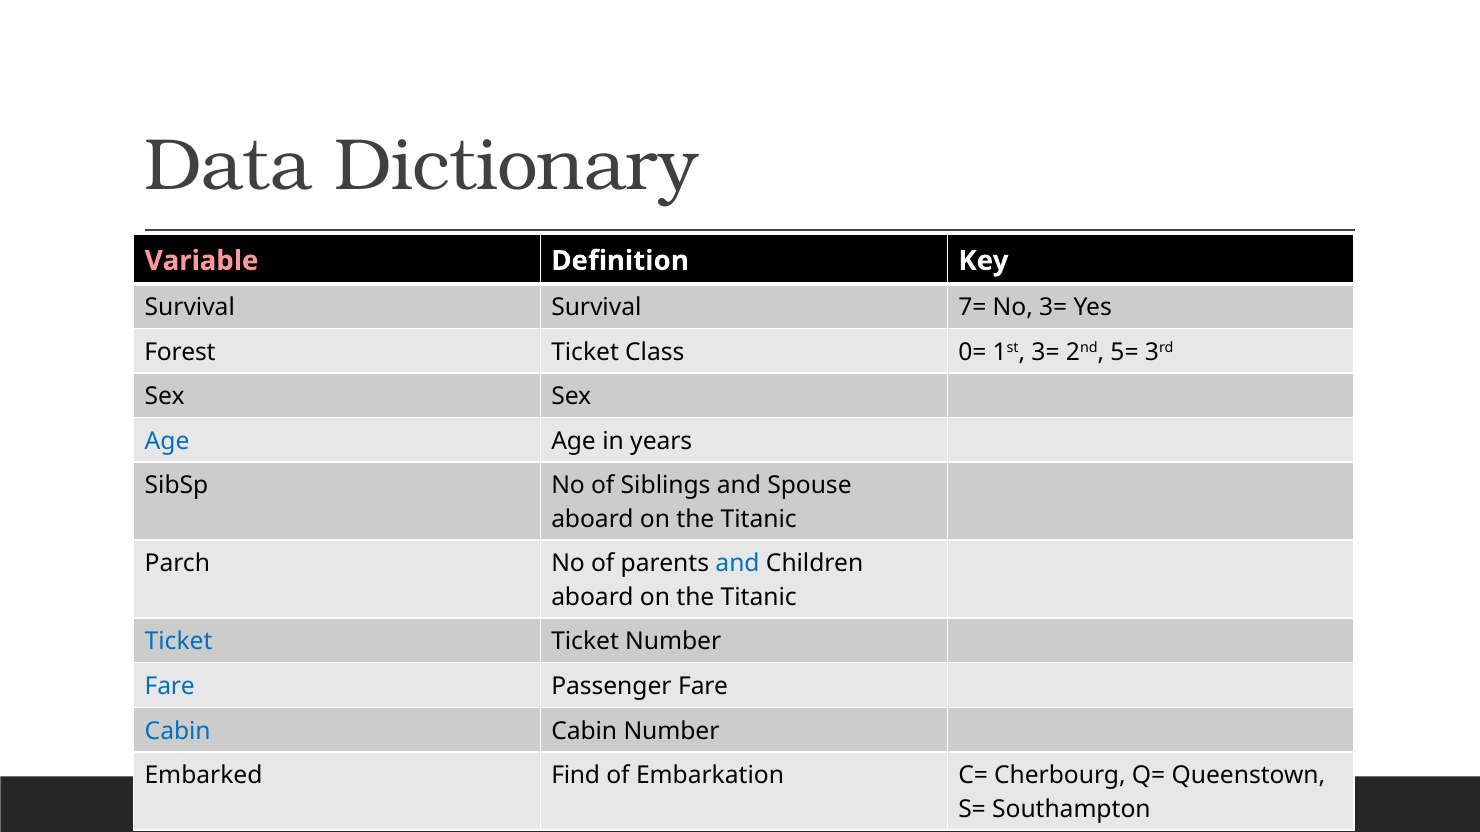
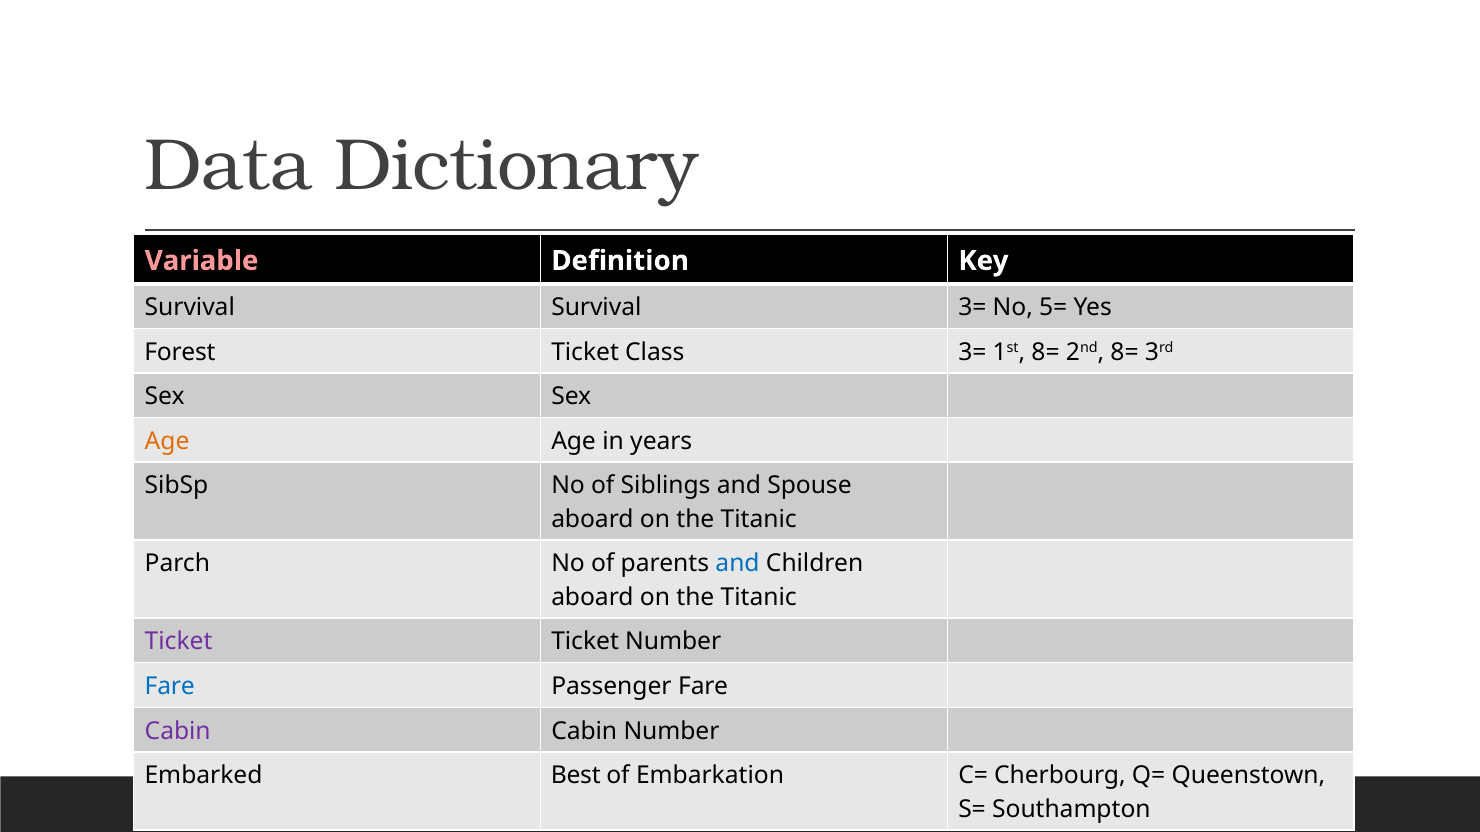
Survival 7=: 7= -> 3=
No 3=: 3= -> 5=
Class 0=: 0= -> 3=
1st 3=: 3= -> 8=
2nd 5=: 5= -> 8=
Age at (167, 441) colour: blue -> orange
Ticket at (179, 642) colour: blue -> purple
Cabin at (178, 731) colour: blue -> purple
Find: Find -> Best
